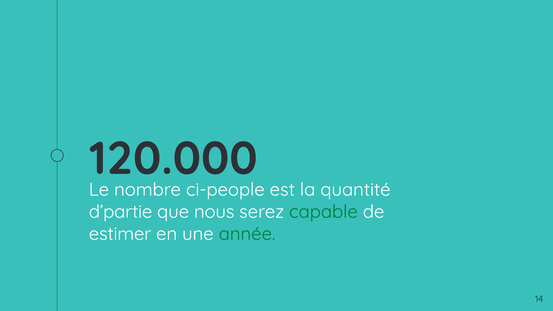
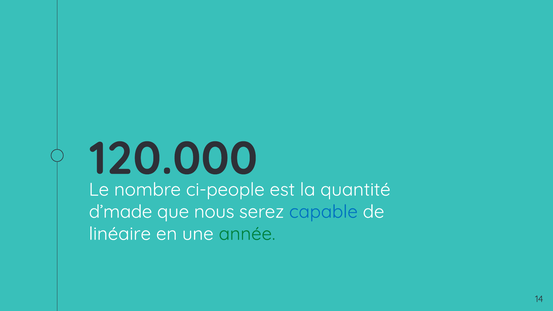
d’partie: d’partie -> d’made
capable colour: green -> blue
estimer: estimer -> linéaire
